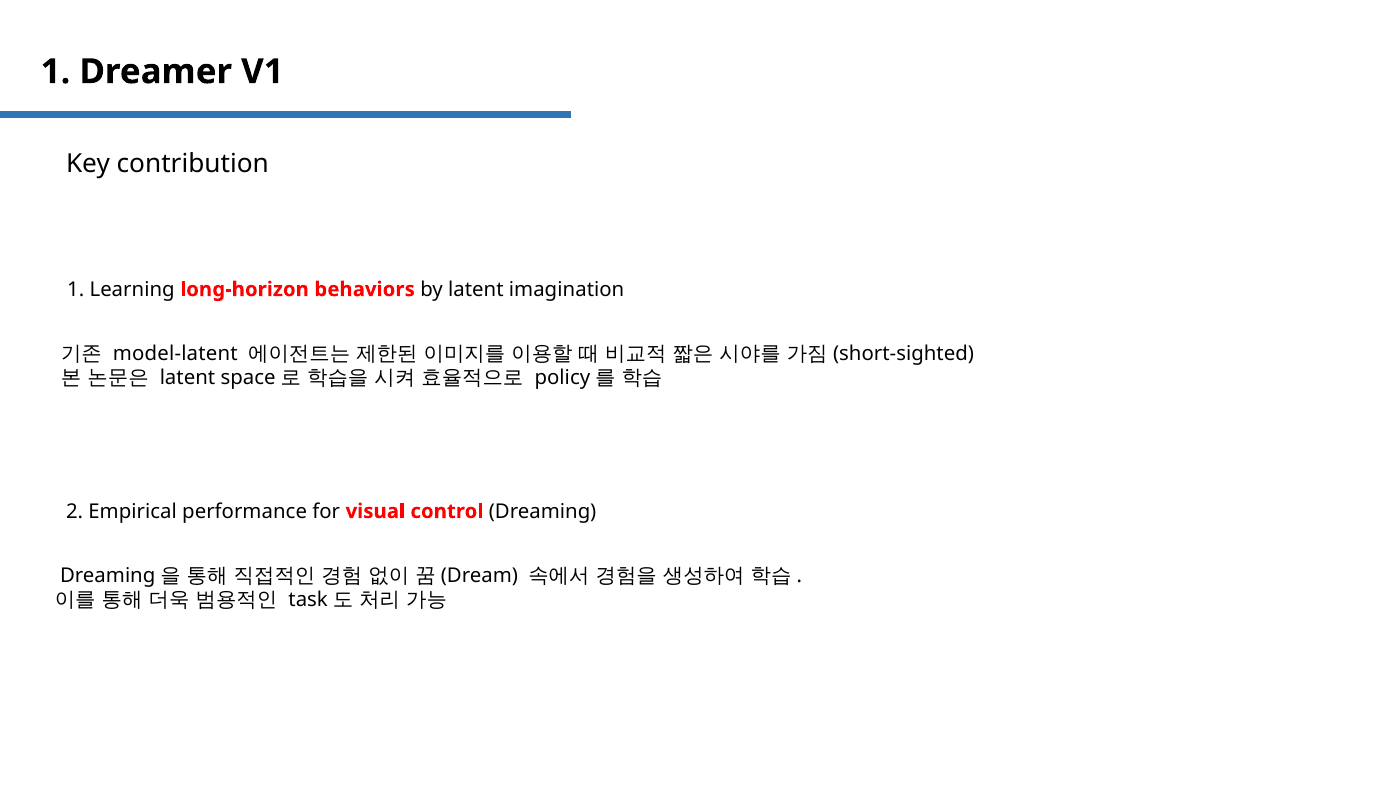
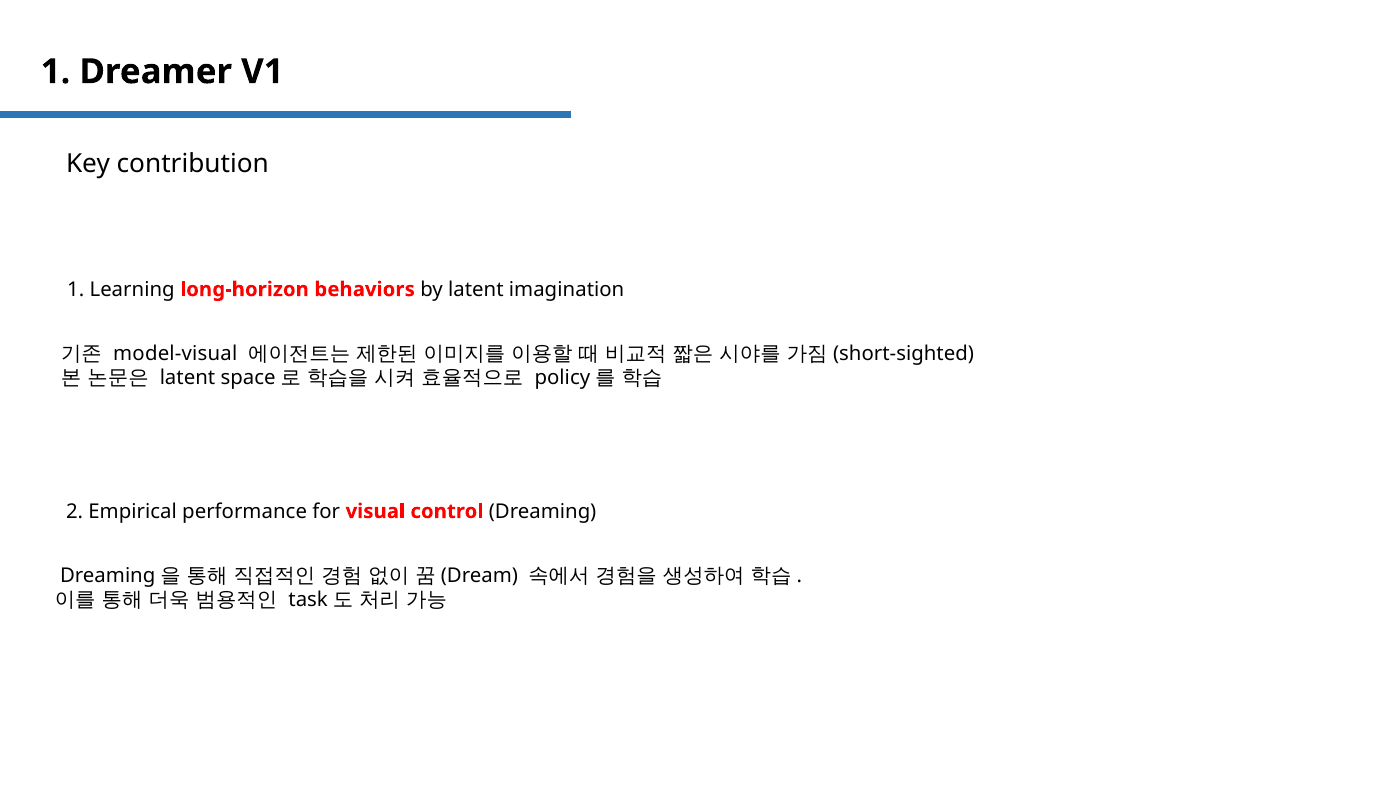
model-latent: model-latent -> model-visual
